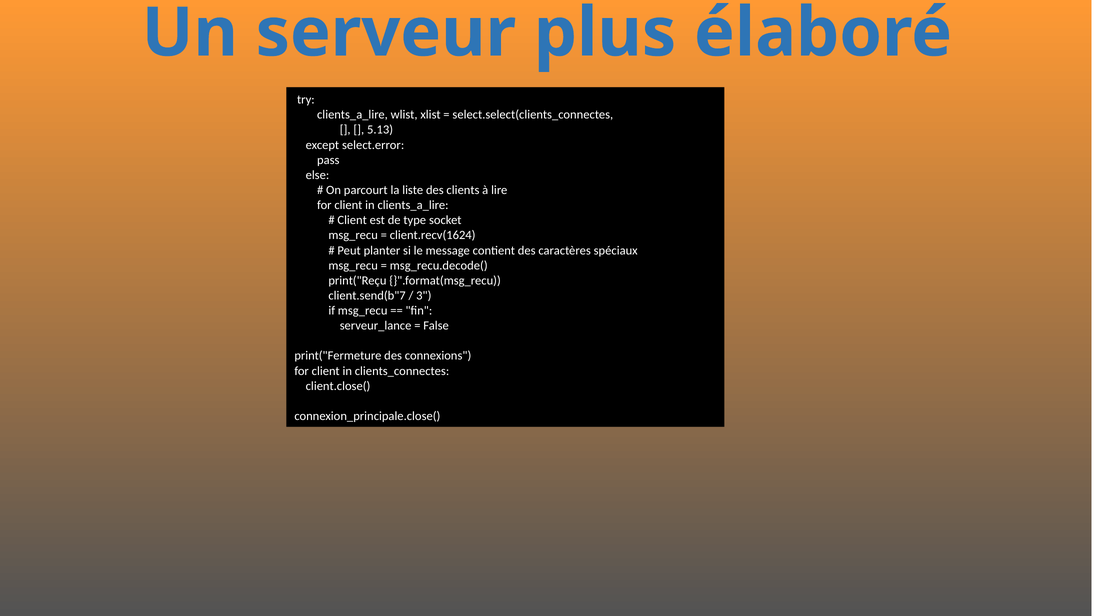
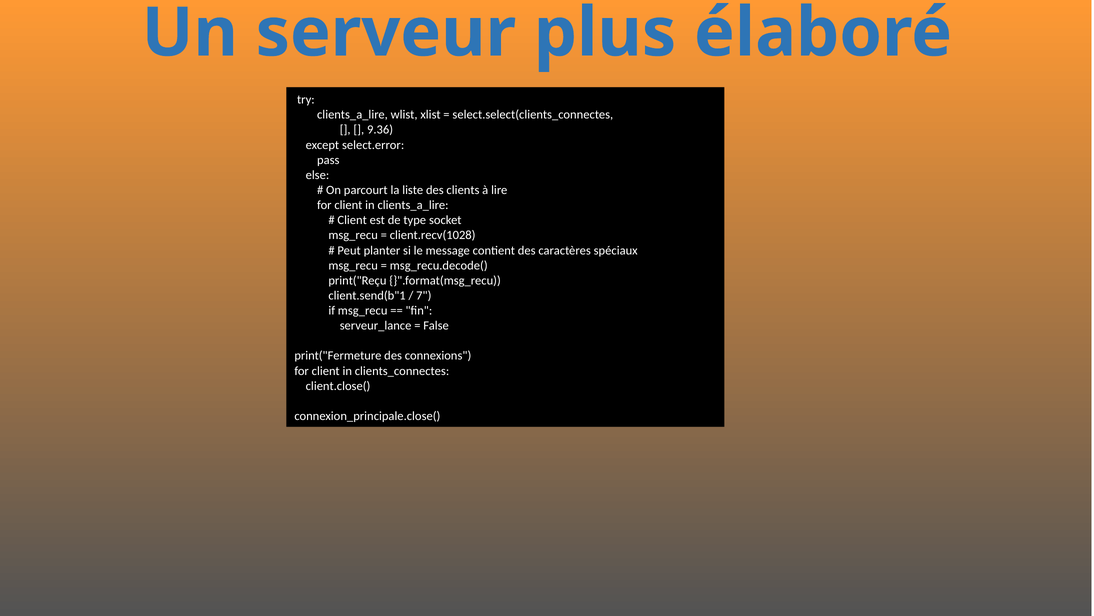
5.13: 5.13 -> 9.36
client.recv(1624: client.recv(1624 -> client.recv(1028
client.send(b"7: client.send(b"7 -> client.send(b"1
3: 3 -> 7
